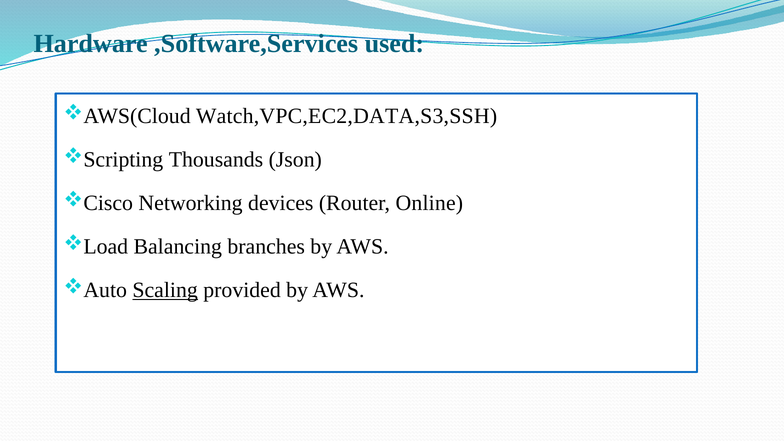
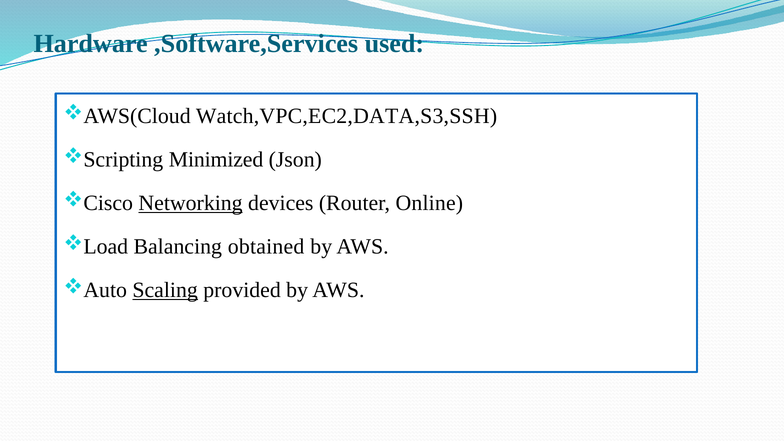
Thousands: Thousands -> Minimized
Networking underline: none -> present
branches: branches -> obtained
